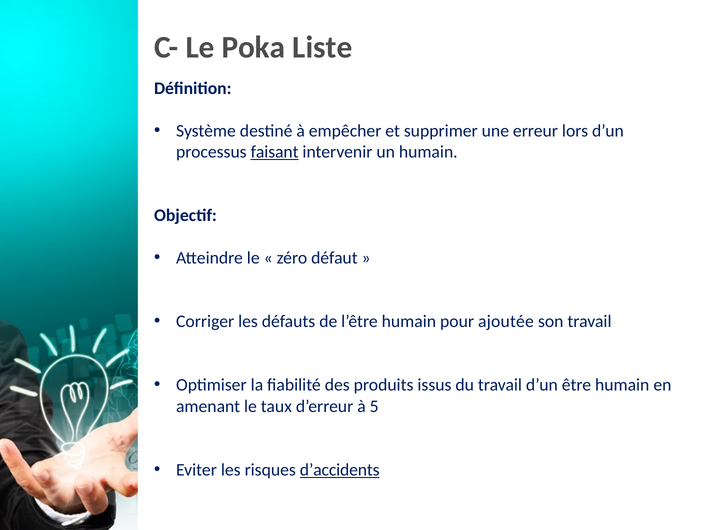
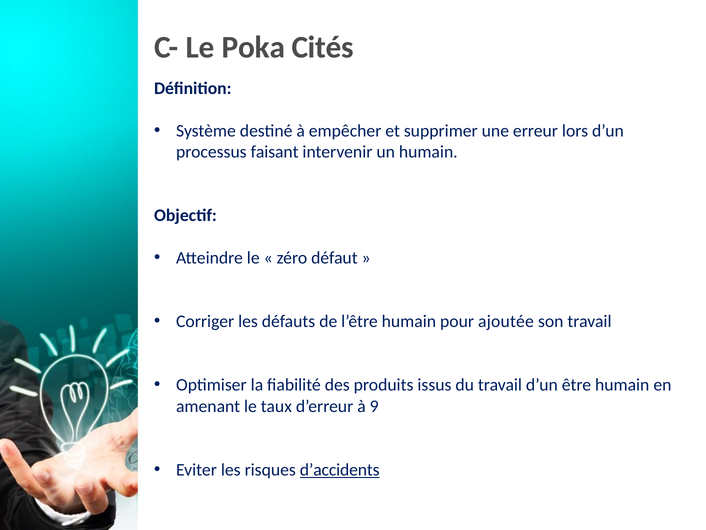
Liste: Liste -> Cités
faisant underline: present -> none
5: 5 -> 9
